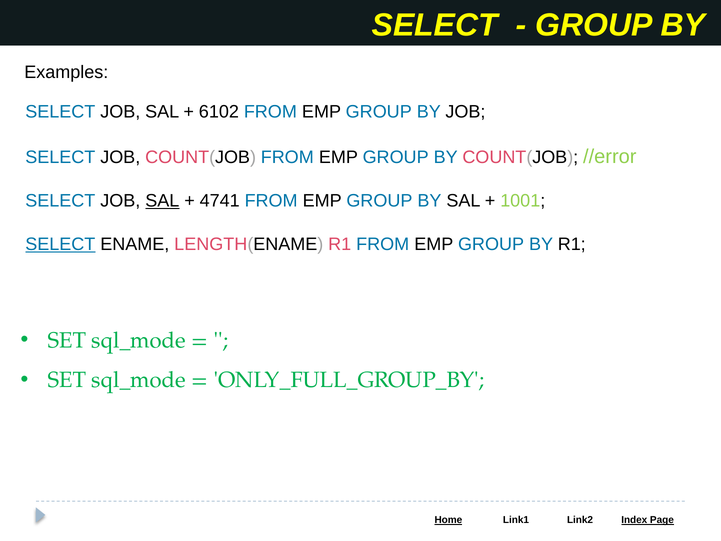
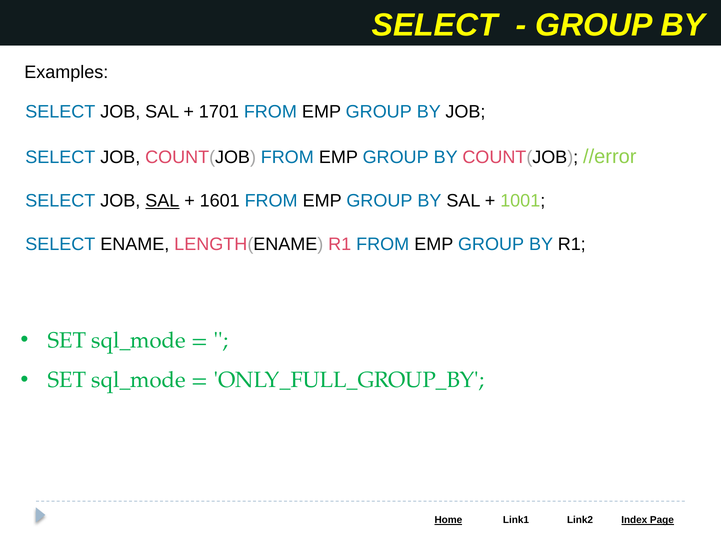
6102: 6102 -> 1701
4741: 4741 -> 1601
SELECT at (60, 244) underline: present -> none
